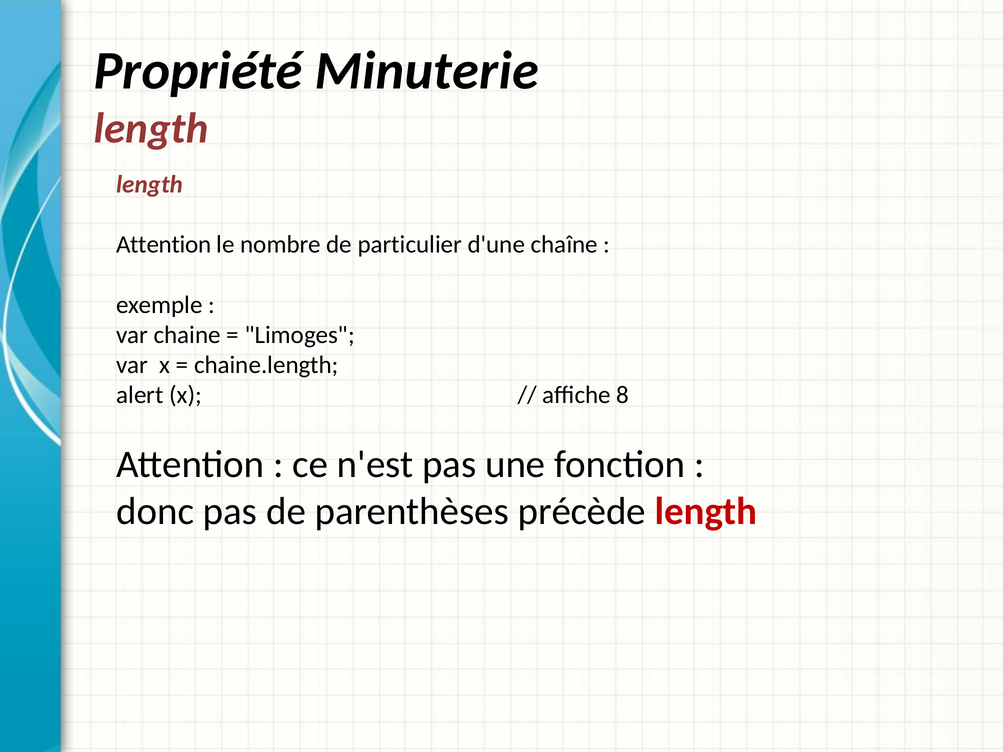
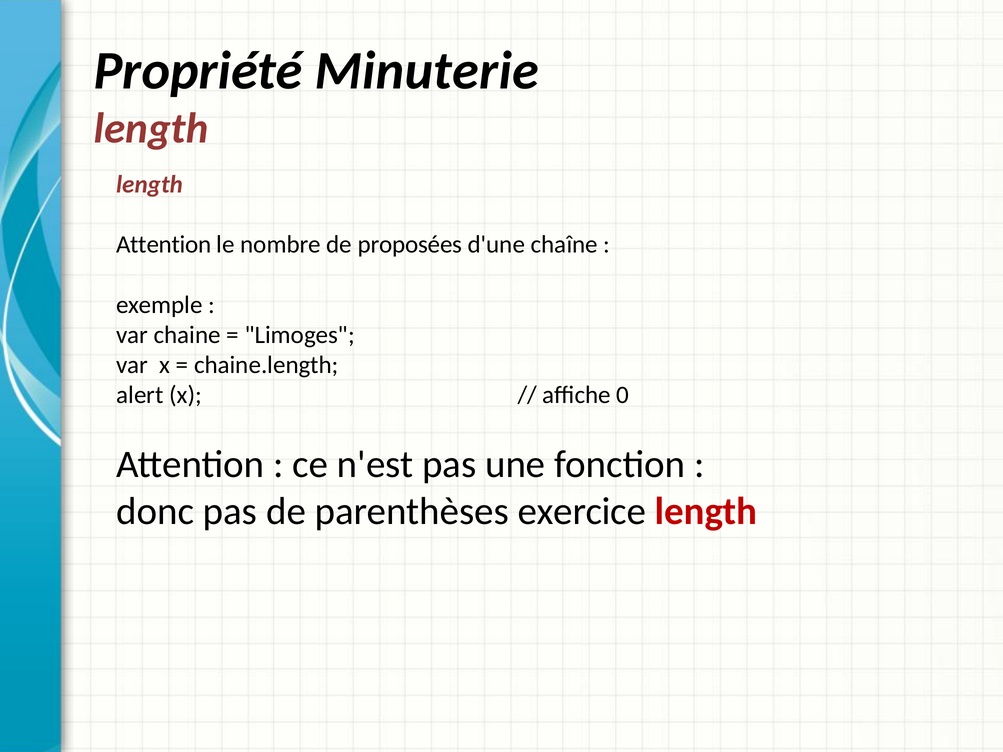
particulier: particulier -> proposées
8: 8 -> 0
précède: précède -> exercice
